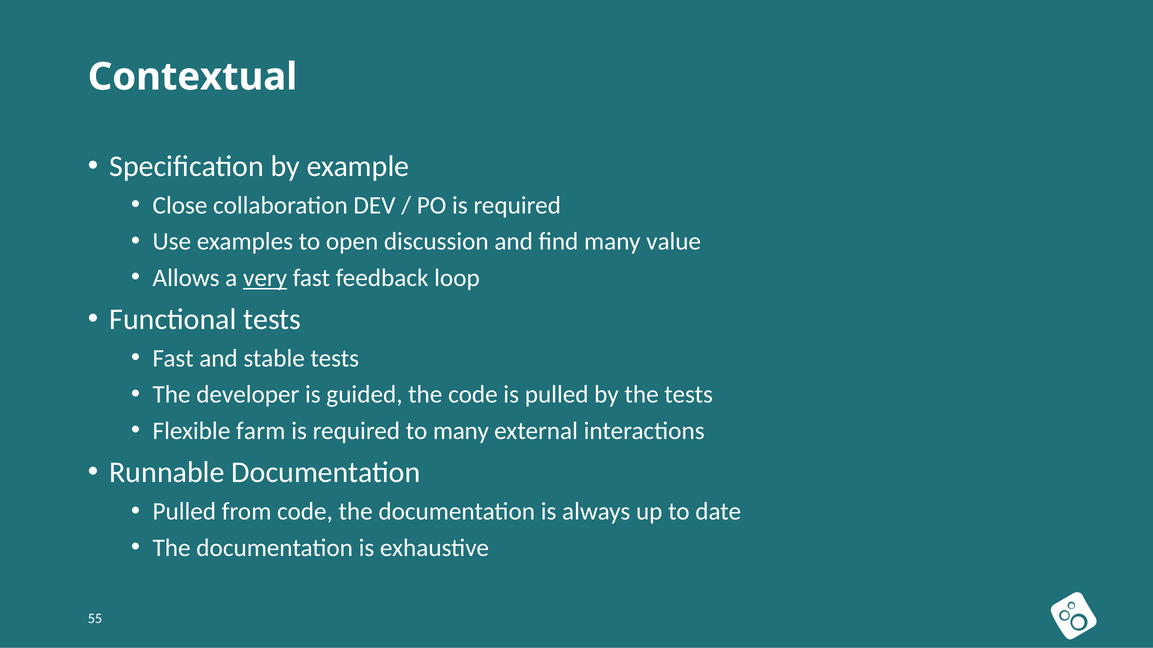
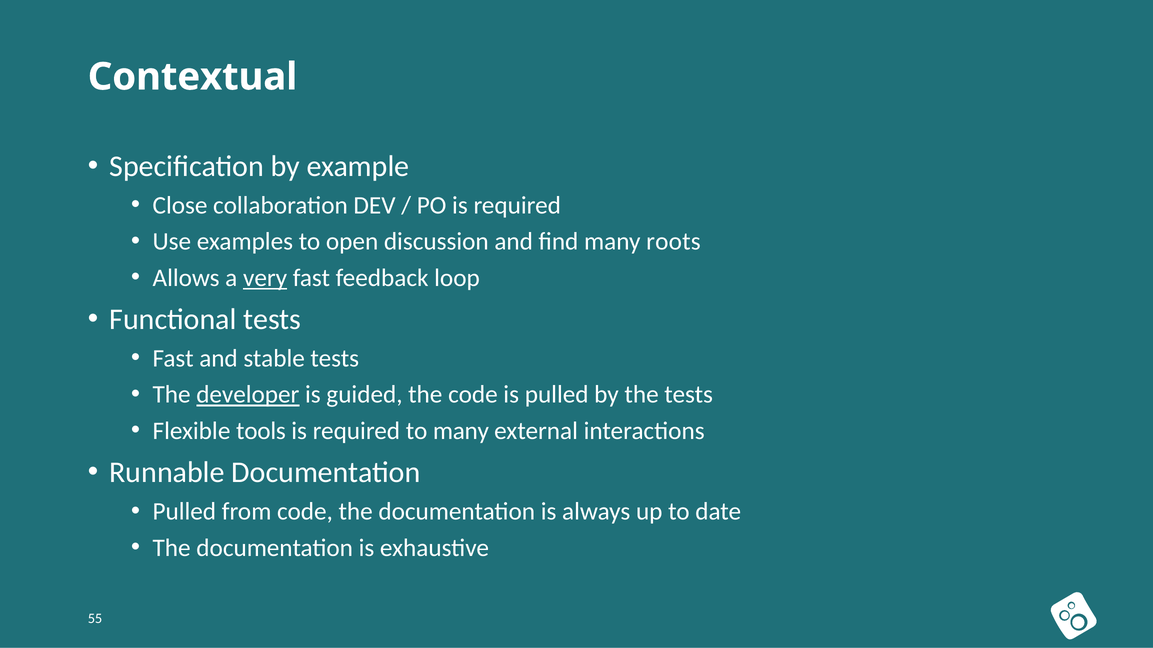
value: value -> roots
developer underline: none -> present
farm: farm -> tools
